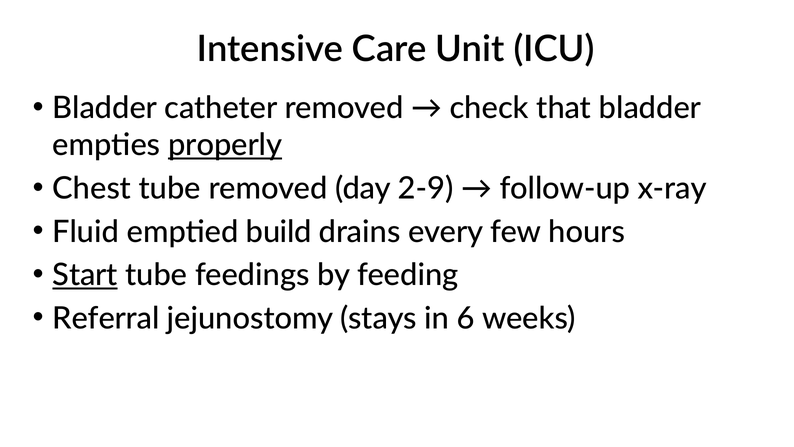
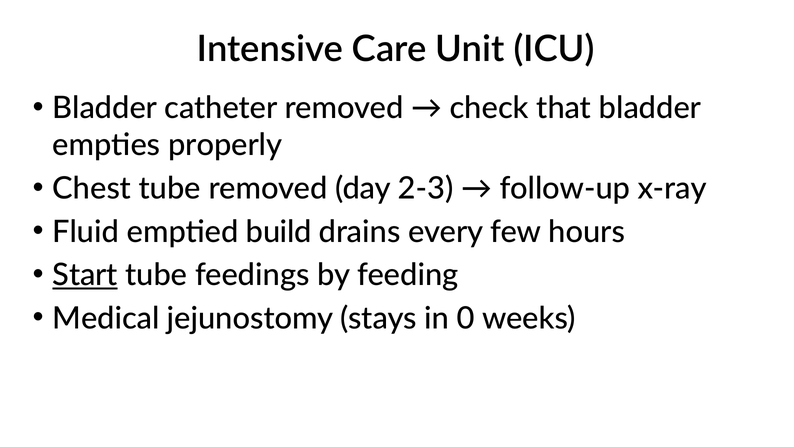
properly underline: present -> none
2-9: 2-9 -> 2-3
Referral: Referral -> Medical
6: 6 -> 0
